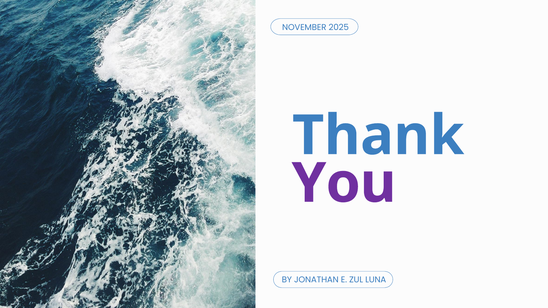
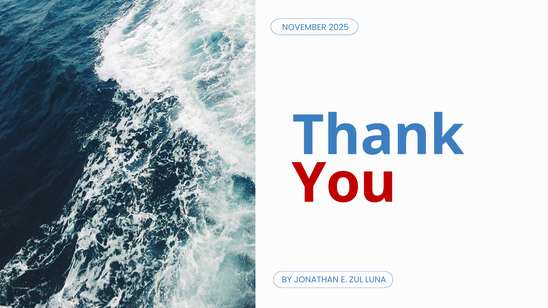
You colour: purple -> red
